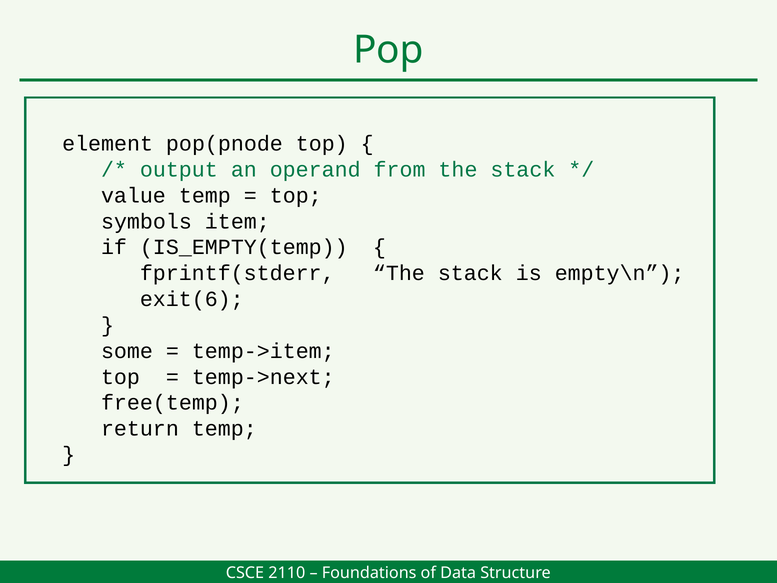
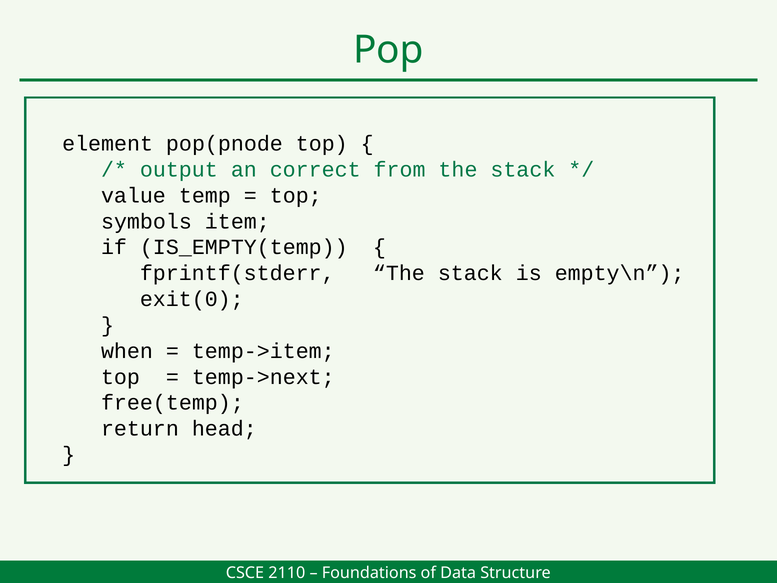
operand: operand -> correct
exit(6: exit(6 -> exit(0
some: some -> when
return temp: temp -> head
